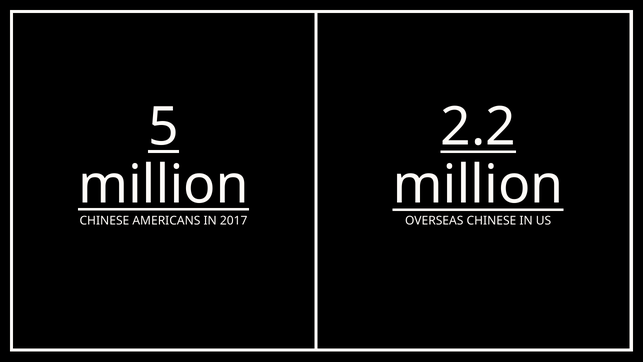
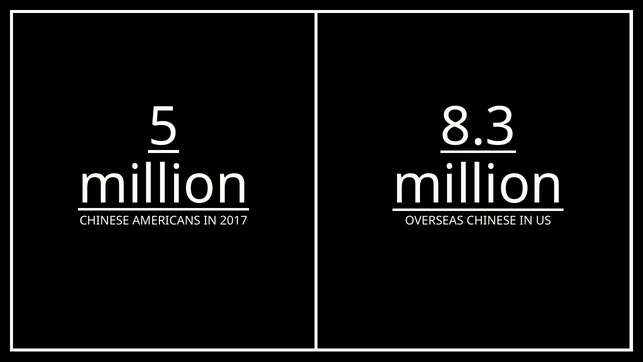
2.2: 2.2 -> 8.3
